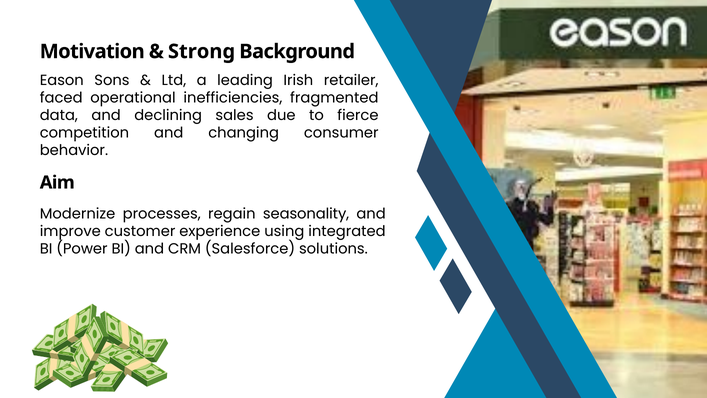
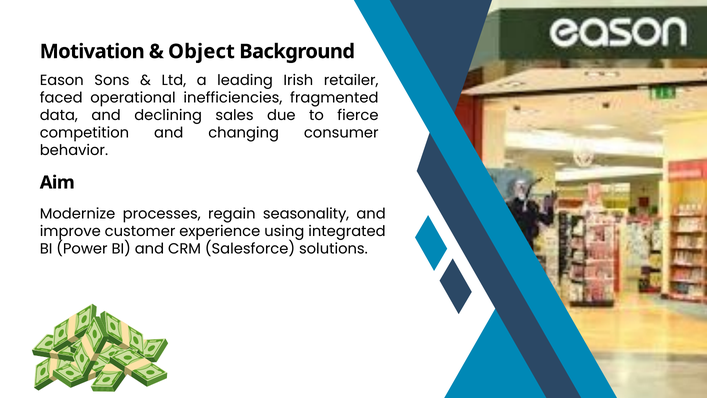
Strong: Strong -> Object
